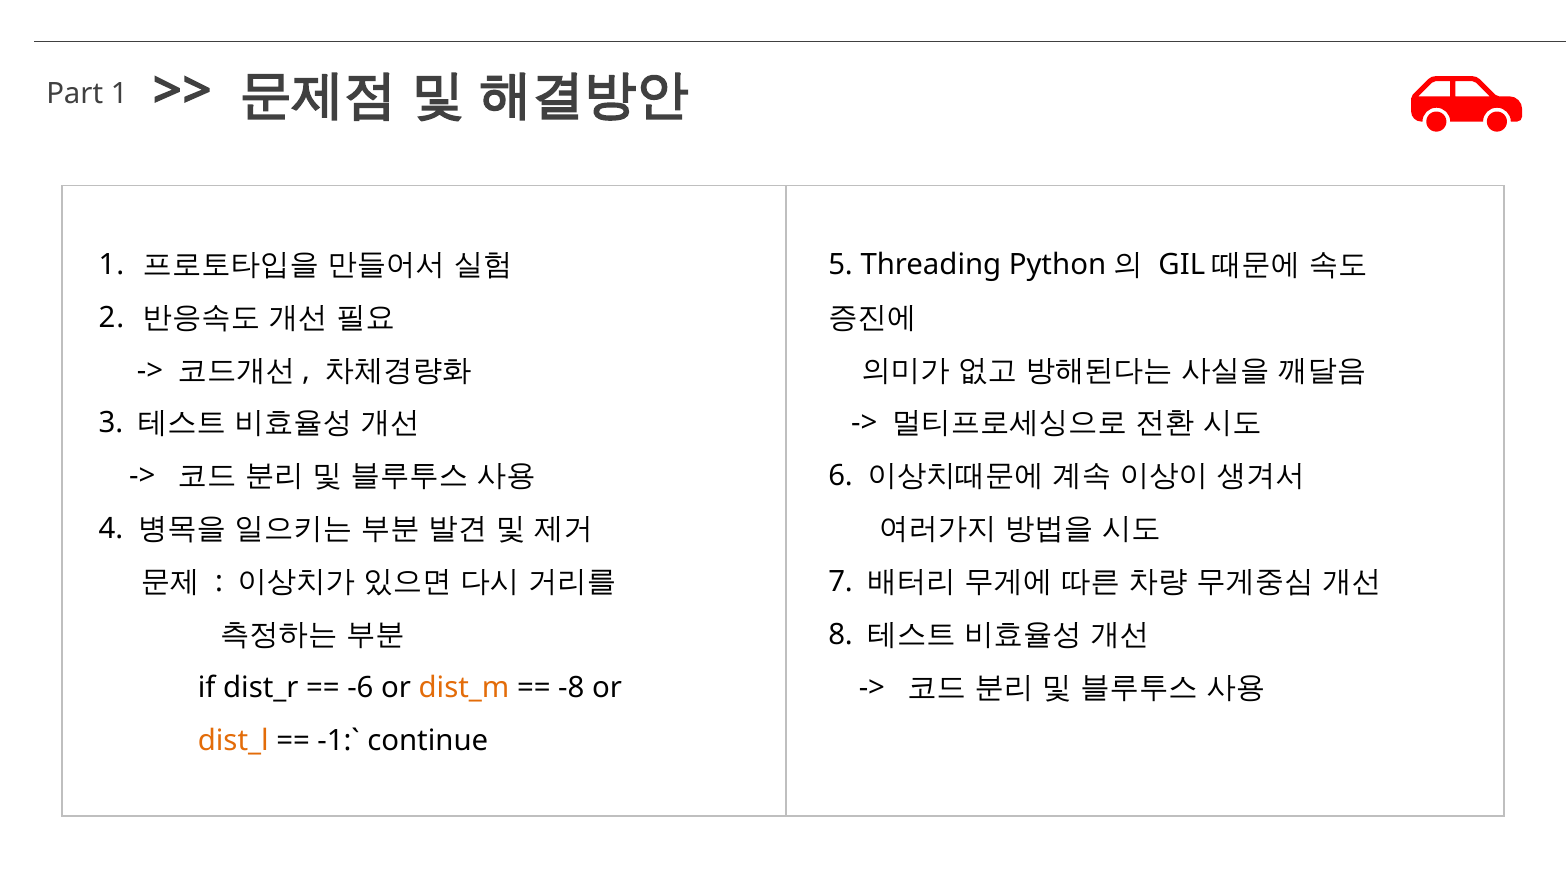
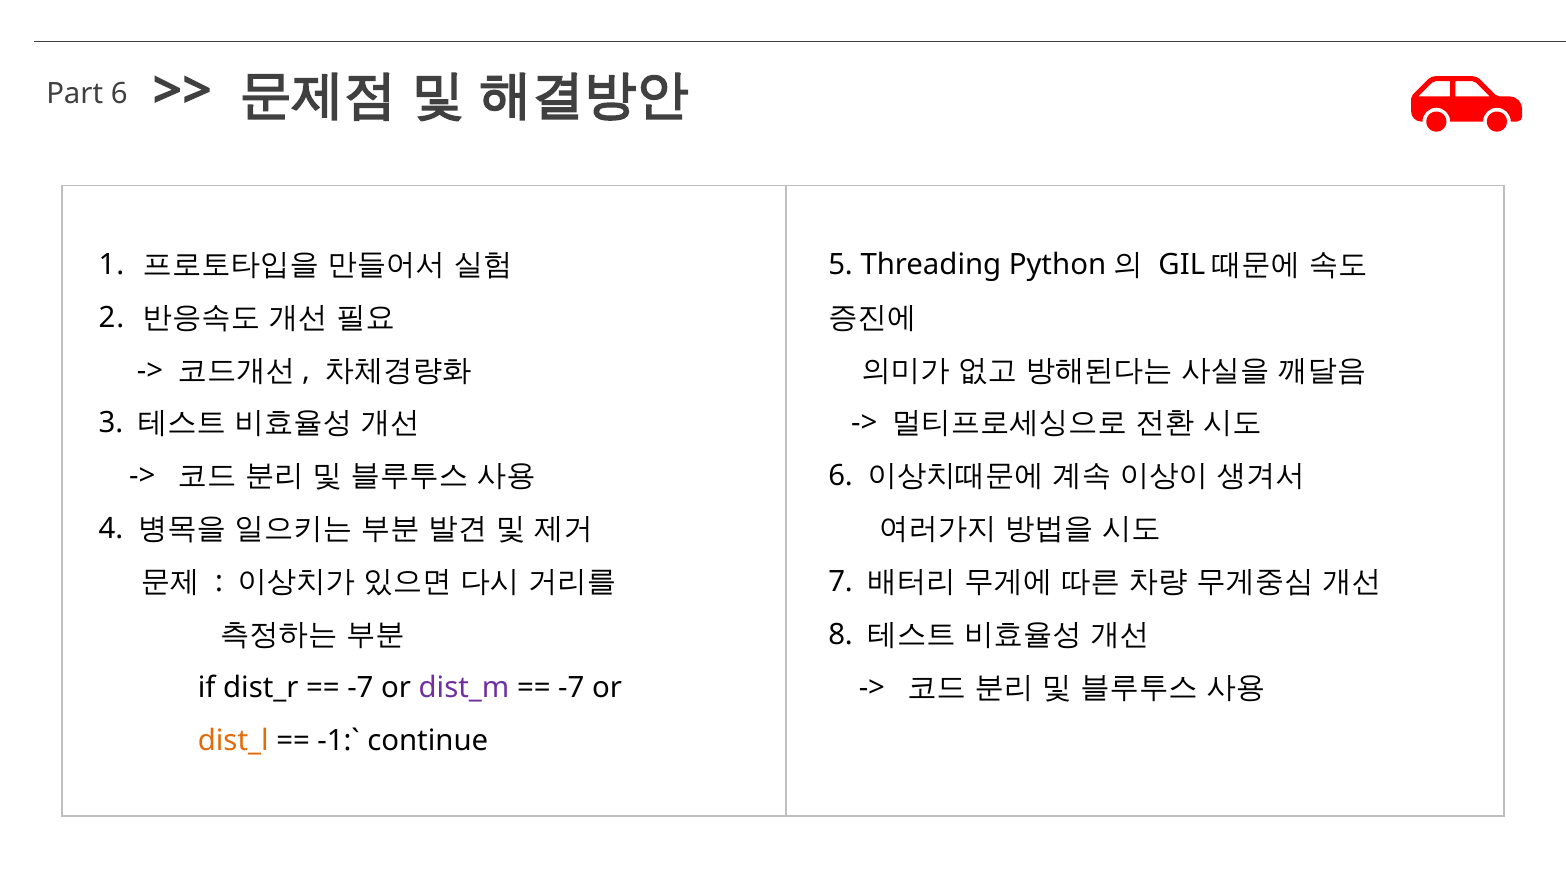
Part 1: 1 -> 6
-6 at (360, 687): -6 -> -7
dist_m colour: orange -> purple
-8 at (571, 687): -8 -> -7
